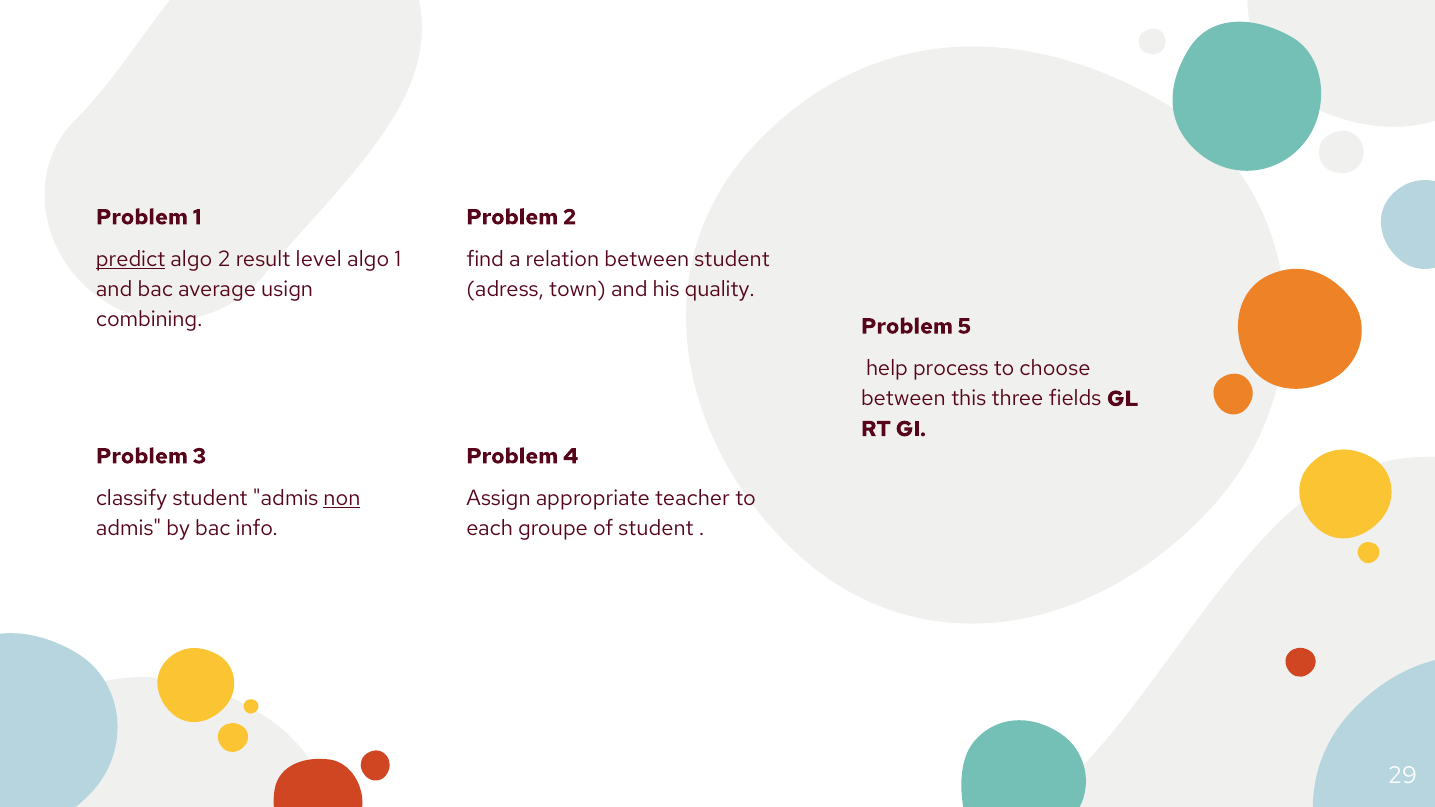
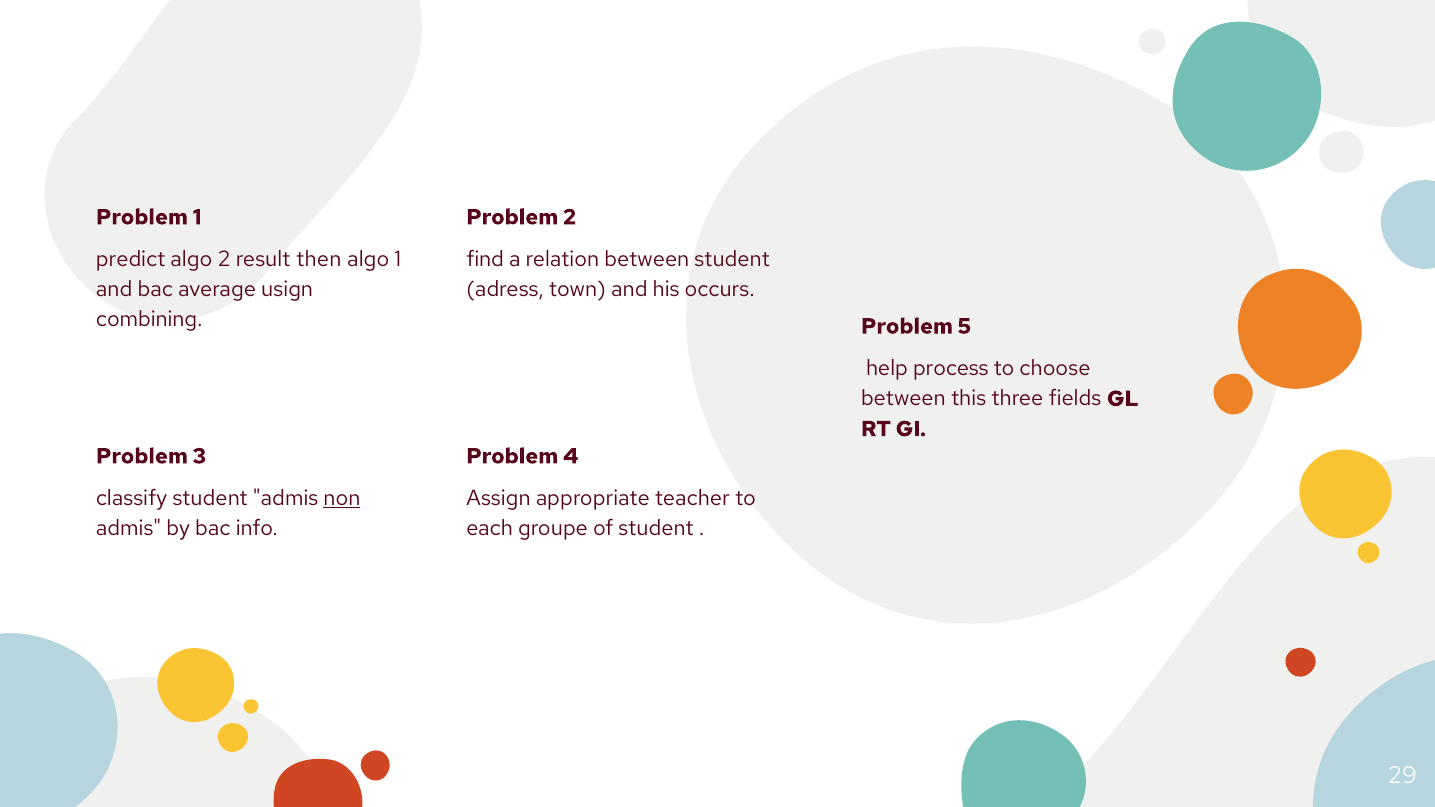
predict underline: present -> none
level: level -> then
quality: quality -> occurs
